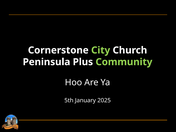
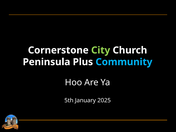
Community colour: light green -> light blue
